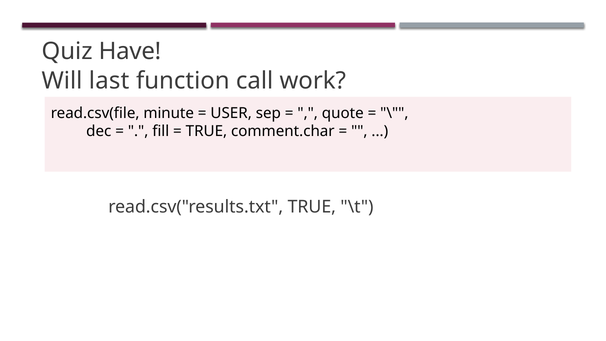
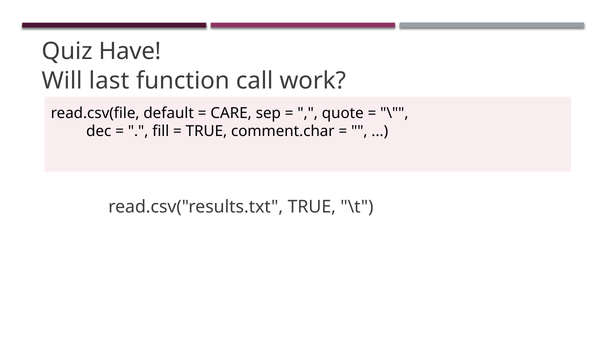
minute: minute -> default
USER: USER -> CARE
